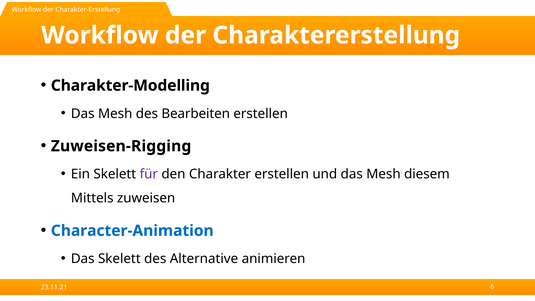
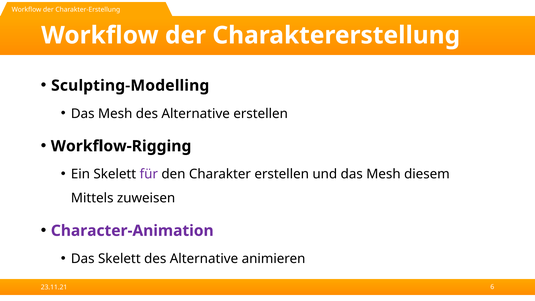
Charakter-Modelling: Charakter-Modelling -> Sculpting-Modelling
Mesh des Bearbeiten: Bearbeiten -> Alternative
Zuweisen-Rigging: Zuweisen-Rigging -> Workflow-Rigging
Character-Animation colour: blue -> purple
